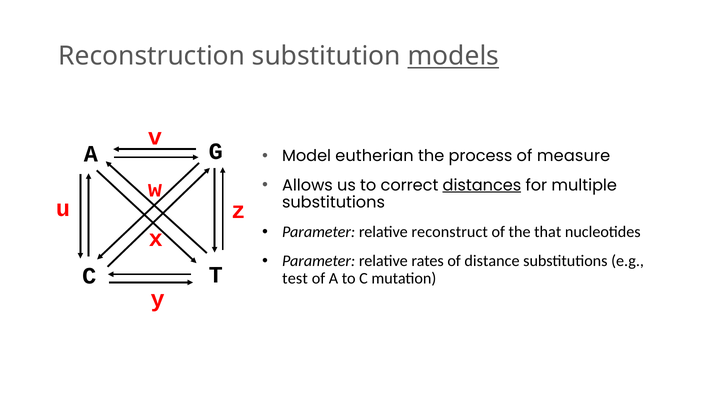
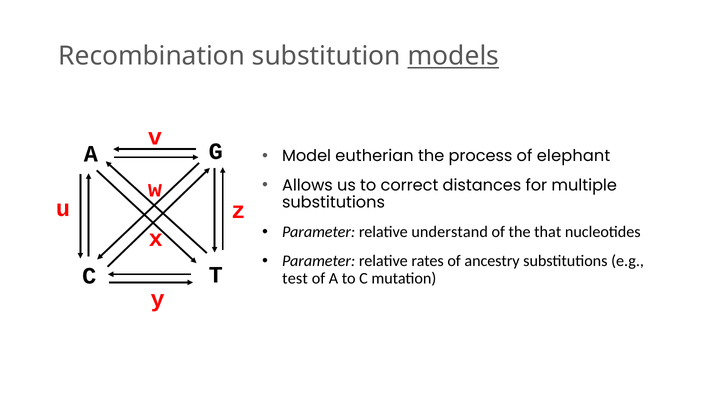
Reconstruction: Reconstruction -> Recombination
measure: measure -> elephant
distances underline: present -> none
reconstruct: reconstruct -> understand
distance: distance -> ancestry
